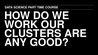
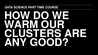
WORK: WORK -> WARM
